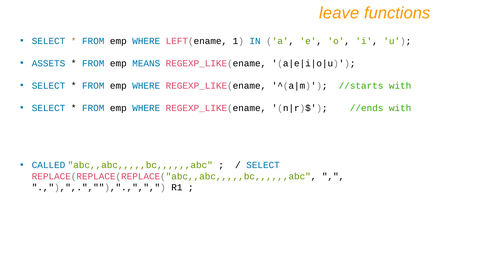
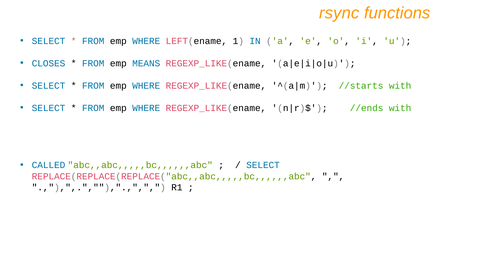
leave: leave -> rsync
ASSETS: ASSETS -> CLOSES
